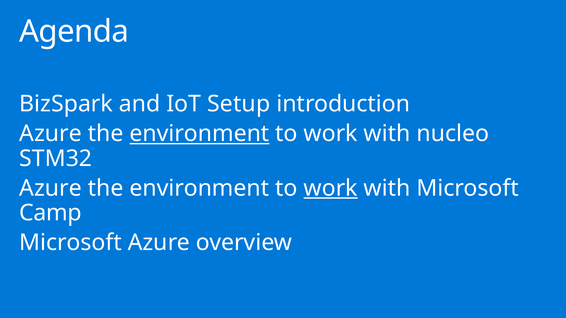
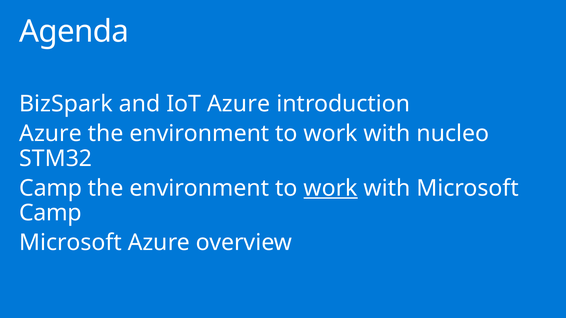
IoT Setup: Setup -> Azure
environment at (199, 134) underline: present -> none
Azure at (51, 188): Azure -> Camp
